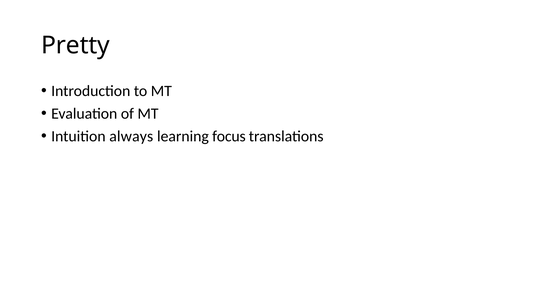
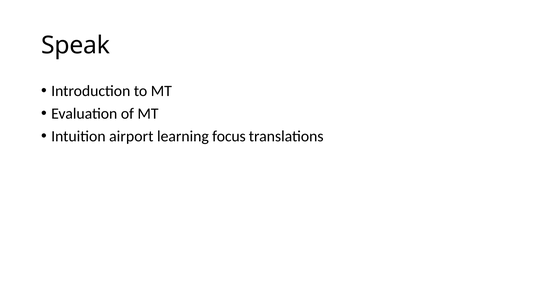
Pretty: Pretty -> Speak
always: always -> airport
